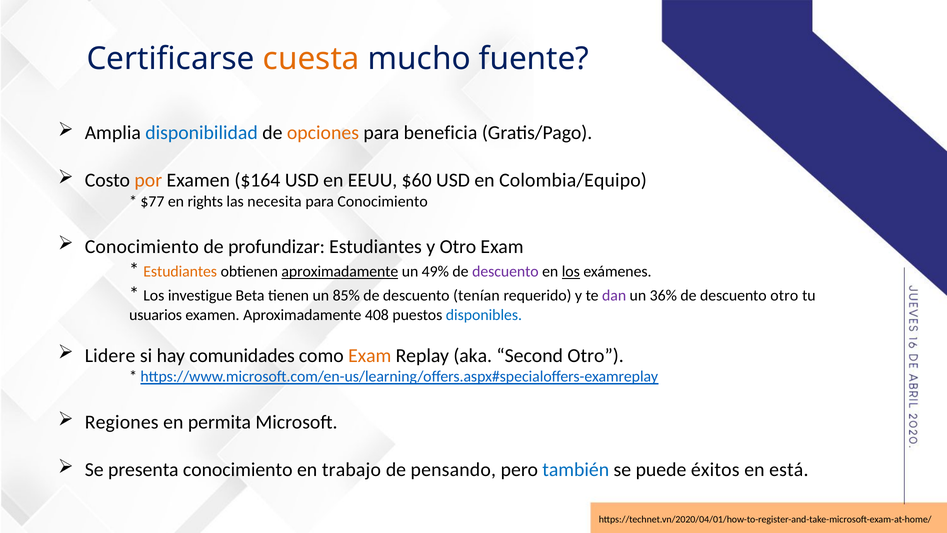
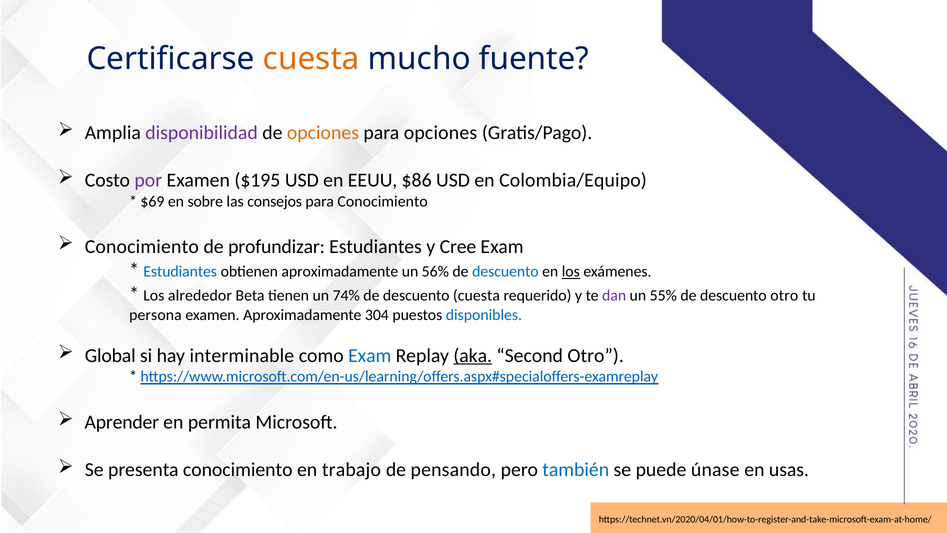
disponibilidad colour: blue -> purple
para beneficia: beneficia -> opciones
por colour: orange -> purple
$164: $164 -> $195
$60: $60 -> $86
$77: $77 -> $69
rights: rights -> sobre
necesita: necesita -> consejos
y Otro: Otro -> Cree
Estudiantes at (180, 272) colour: orange -> blue
aproximadamente at (340, 272) underline: present -> none
49%: 49% -> 56%
descuento at (505, 272) colour: purple -> blue
investigue: investigue -> alrededor
85%: 85% -> 74%
descuento tenían: tenían -> cuesta
36%: 36% -> 55%
usuarios: usuarios -> persona
408: 408 -> 304
Lidere: Lidere -> Global
comunidades: comunidades -> interminable
Exam at (370, 355) colour: orange -> blue
aka underline: none -> present
Regiones: Regiones -> Aprender
éxitos: éxitos -> únase
está: está -> usas
